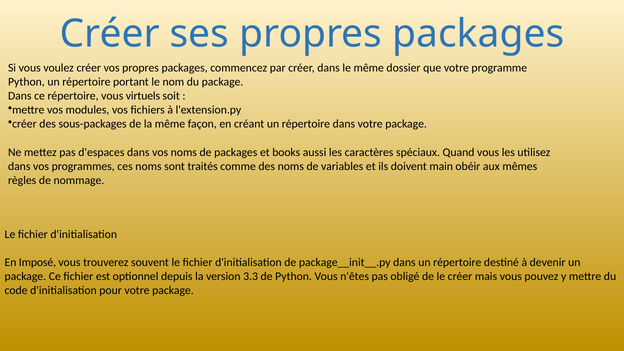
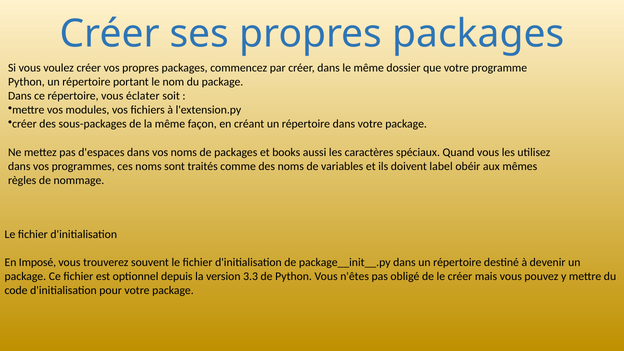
virtuels: virtuels -> éclater
main: main -> label
